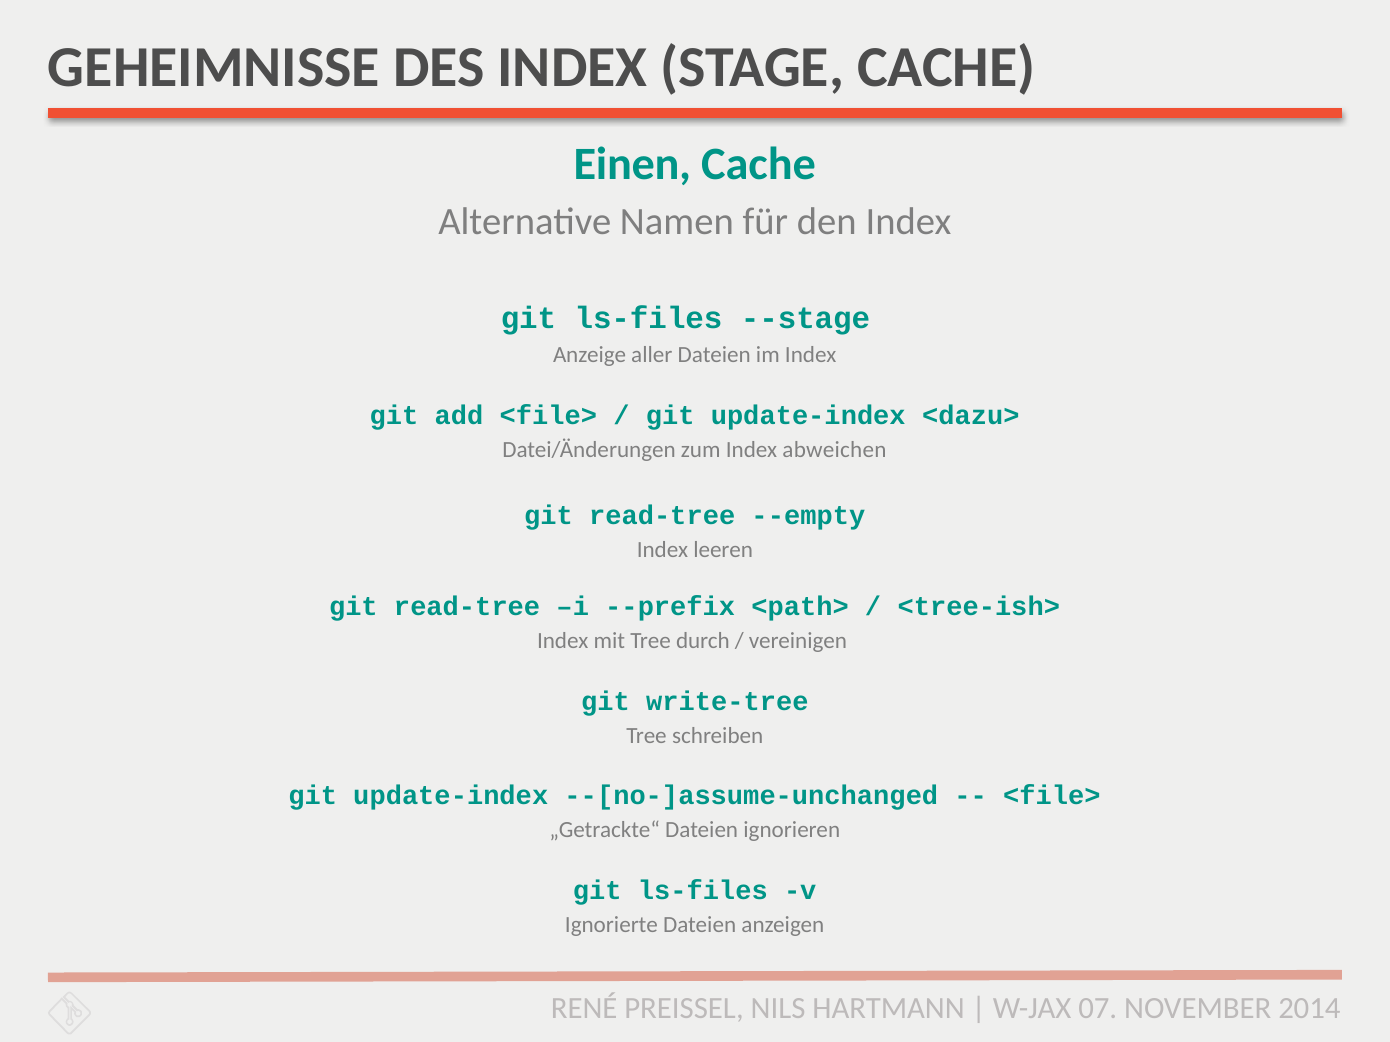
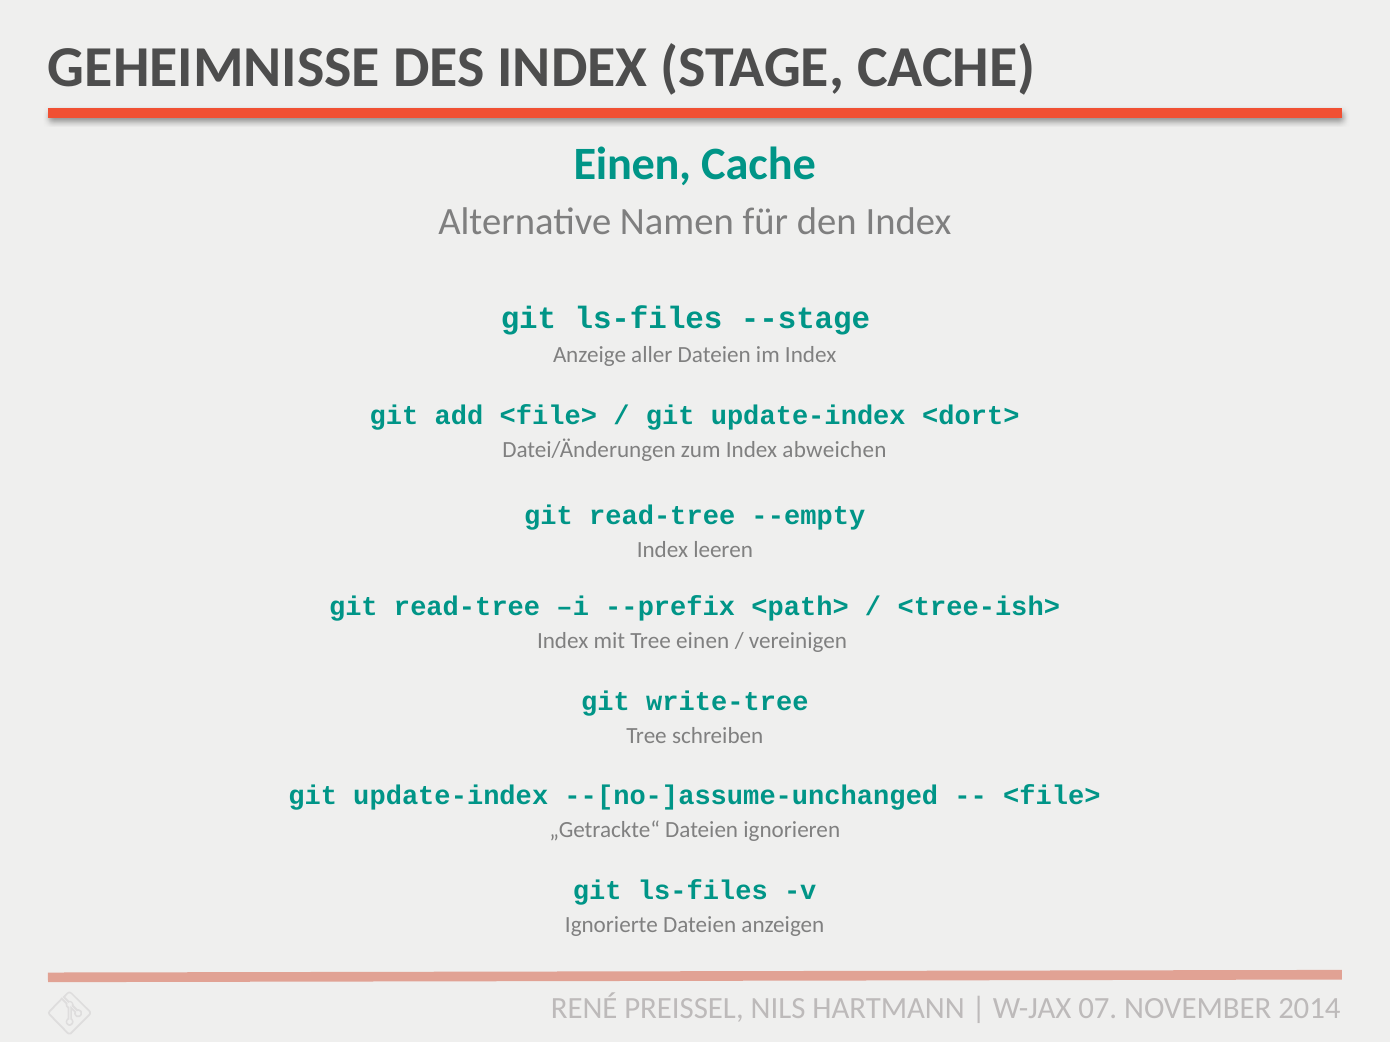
<dazu>: <dazu> -> <dort>
Tree durch: durch -> einen
